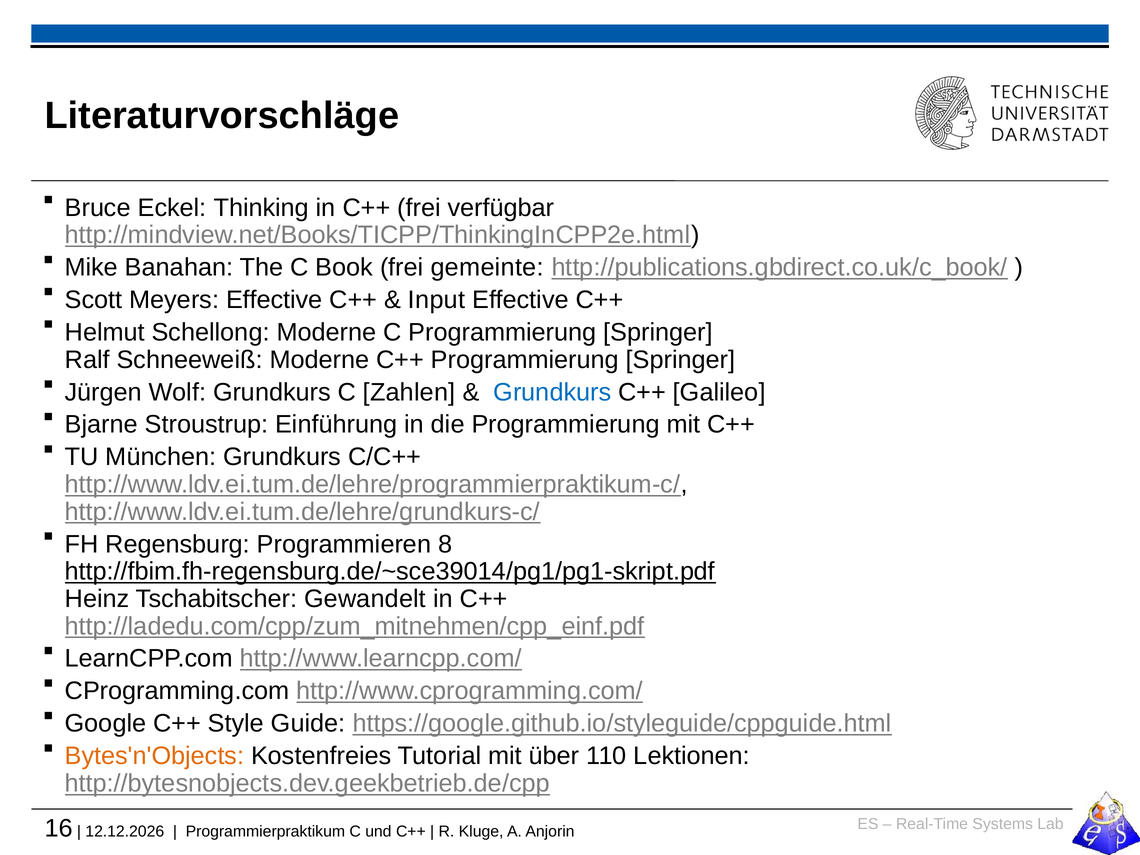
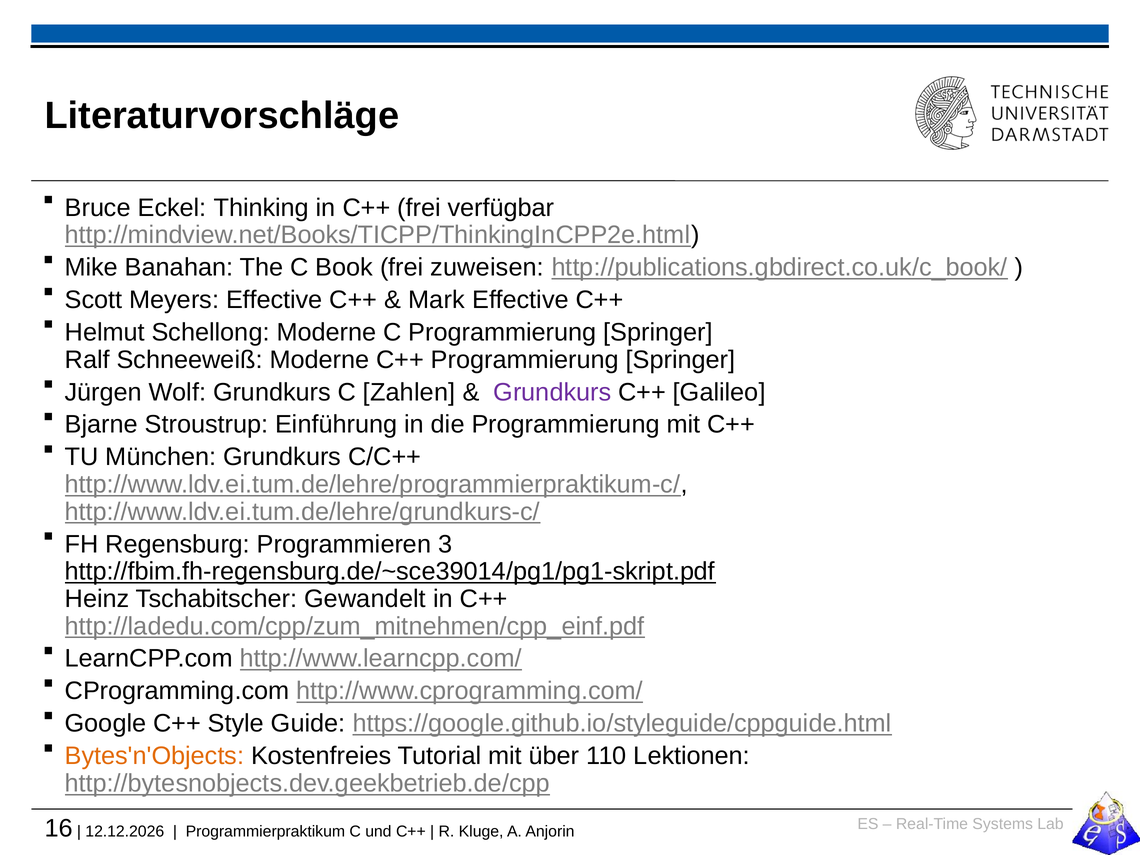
gemeinte: gemeinte -> zuweisen
Input: Input -> Mark
Grundkurs at (552, 392) colour: blue -> purple
8: 8 -> 3
